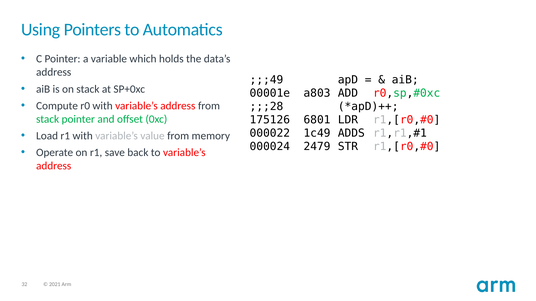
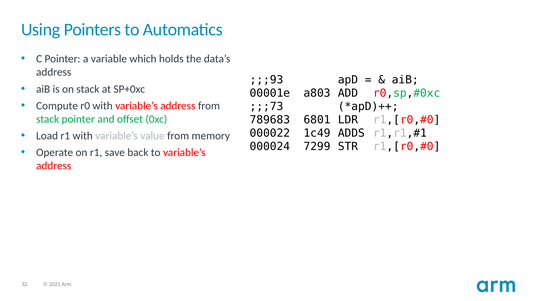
;;;49: ;;;49 -> ;;;93
;;;28: ;;;28 -> ;;;73
175126: 175126 -> 789683
2479: 2479 -> 7299
